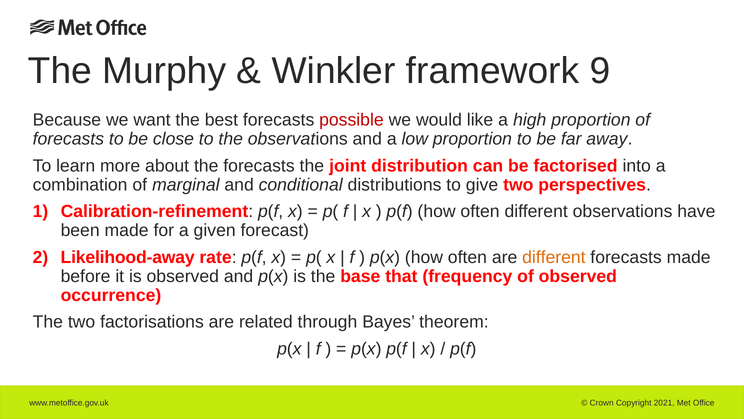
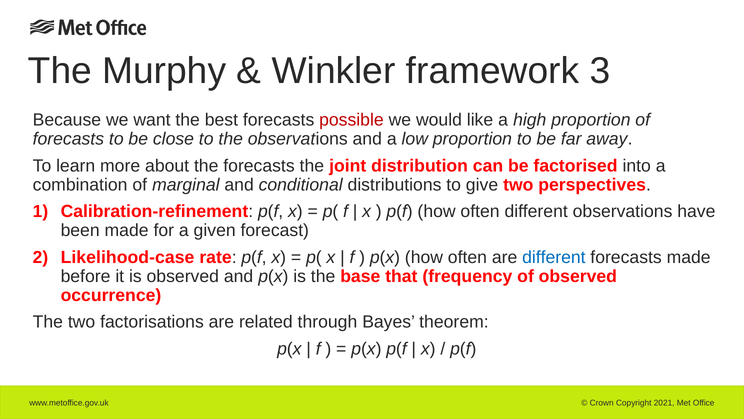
9: 9 -> 3
Likelihood-away: Likelihood-away -> Likelihood-case
different at (554, 257) colour: orange -> blue
